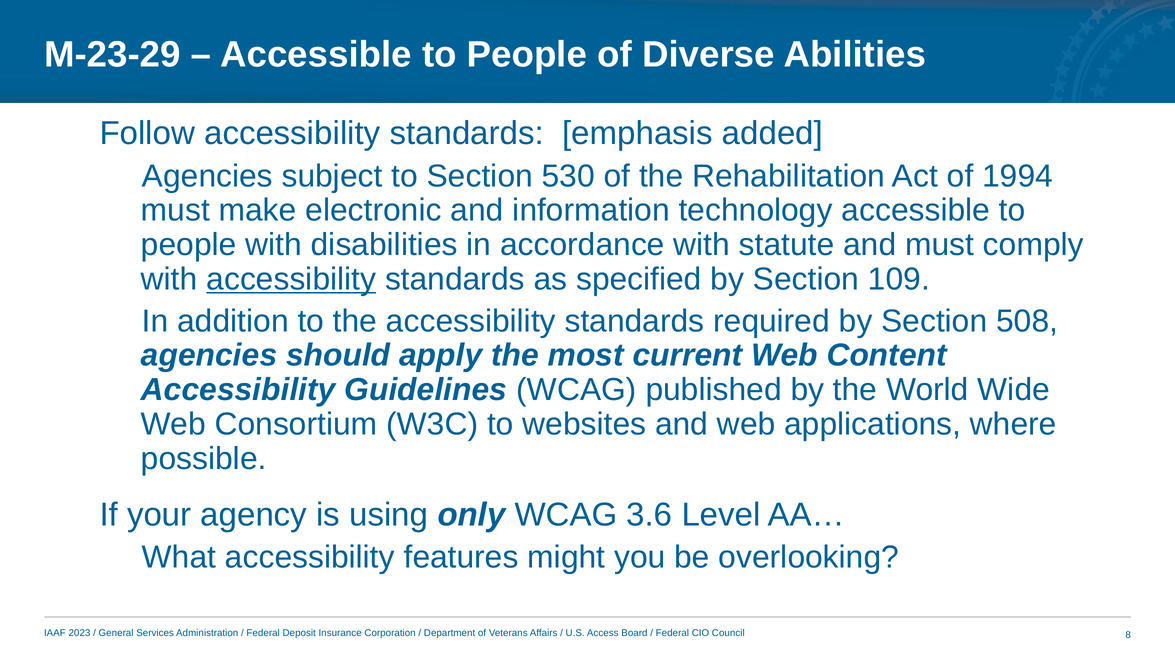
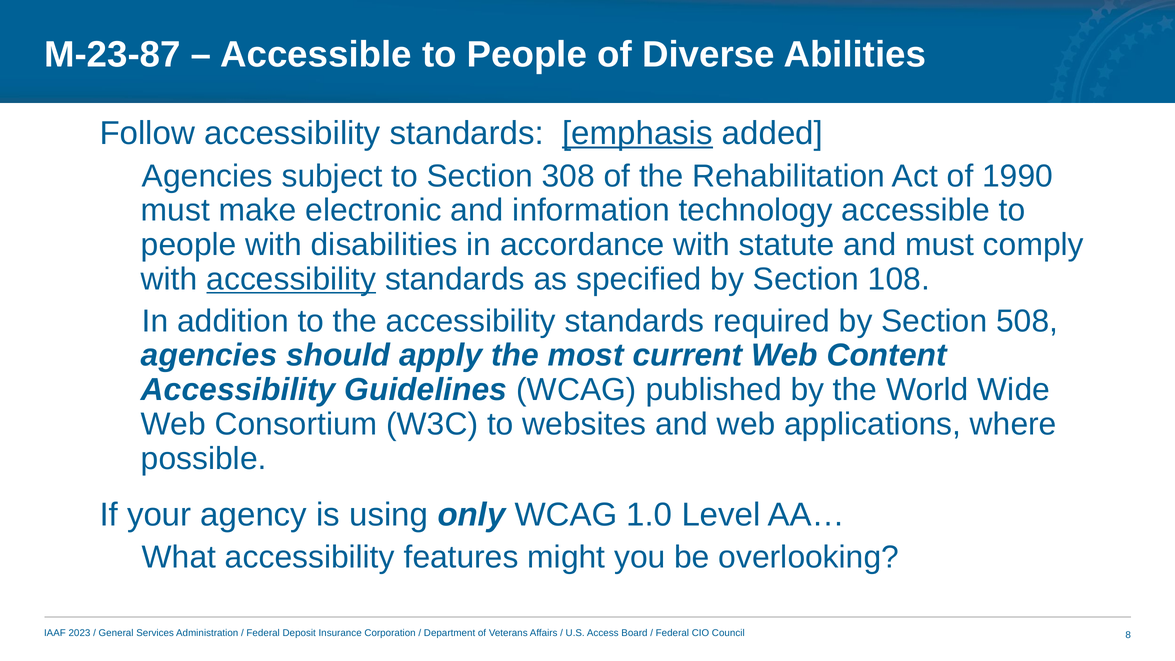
M-23-29: M-23-29 -> M-23-87
emphasis underline: none -> present
530: 530 -> 308
1994: 1994 -> 1990
109: 109 -> 108
3.6: 3.6 -> 1.0
